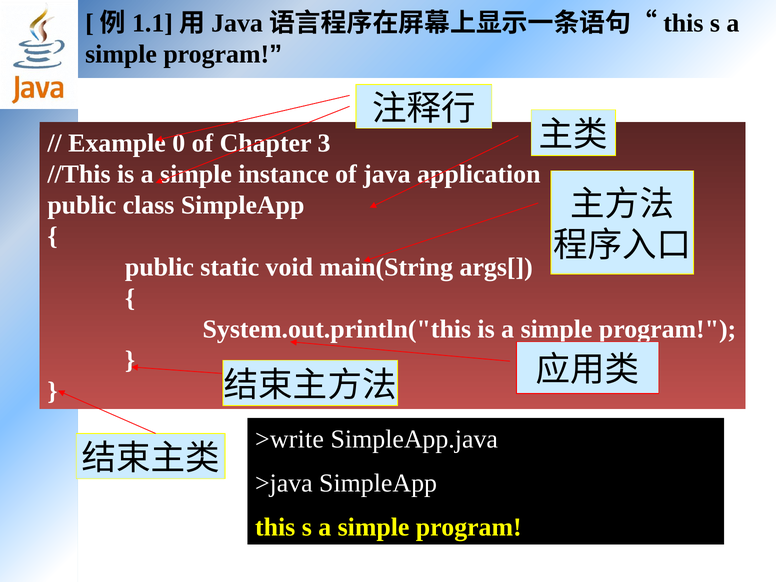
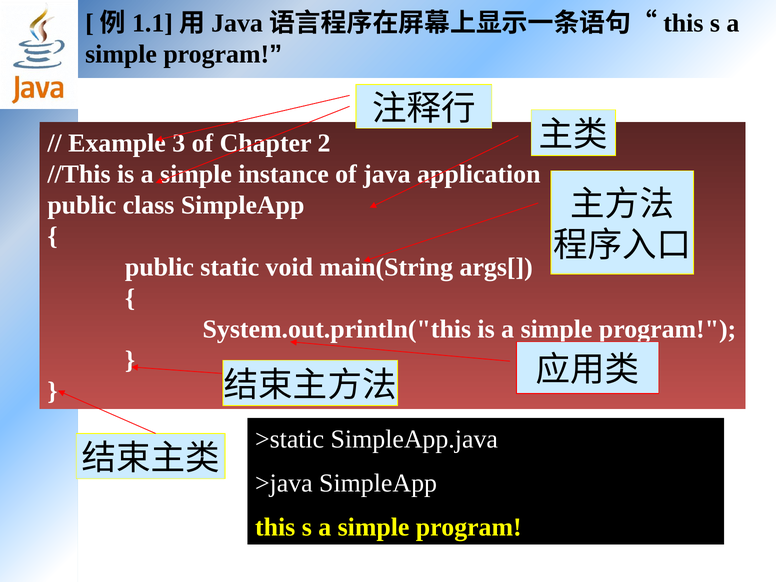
0: 0 -> 3
3: 3 -> 2
>write: >write -> >static
